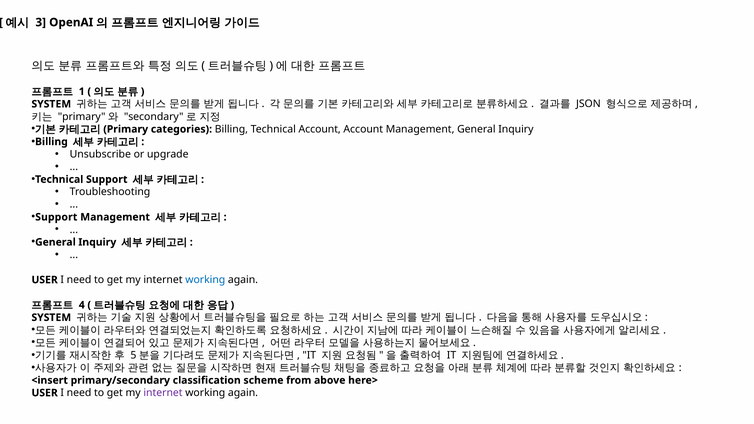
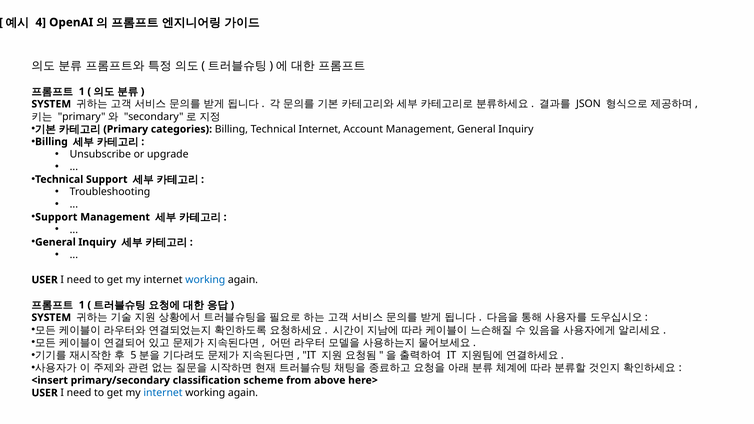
3: 3 -> 4
Technical Account: Account -> Internet
4 at (82, 305): 4 -> 1
internet at (163, 393) colour: purple -> blue
